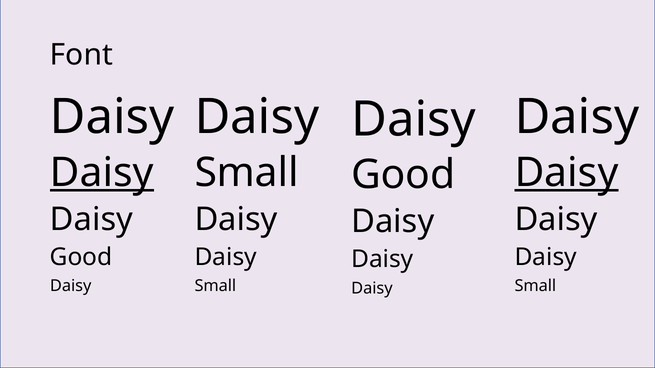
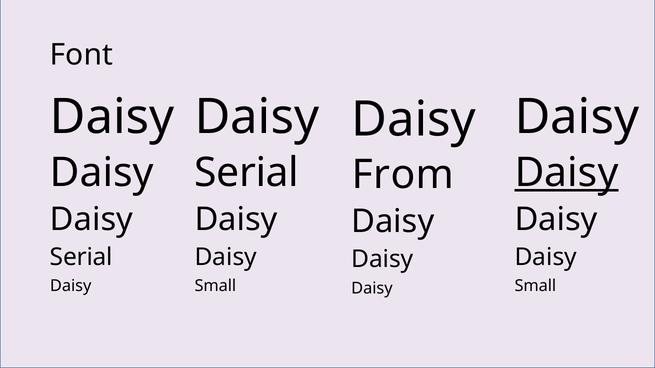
Daisy at (102, 173) underline: present -> none
Small at (247, 173): Small -> Serial
Good at (403, 175): Good -> From
Good at (81, 257): Good -> Serial
